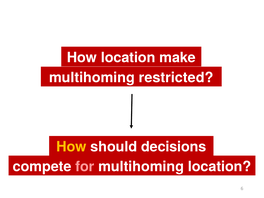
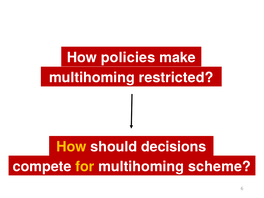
How location: location -> policies
for colour: pink -> yellow
multihoming location: location -> scheme
